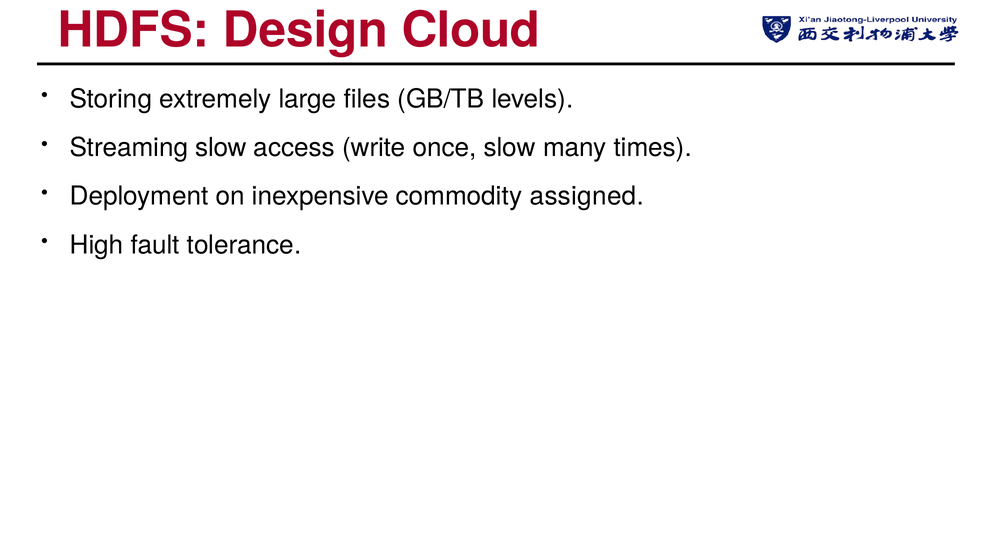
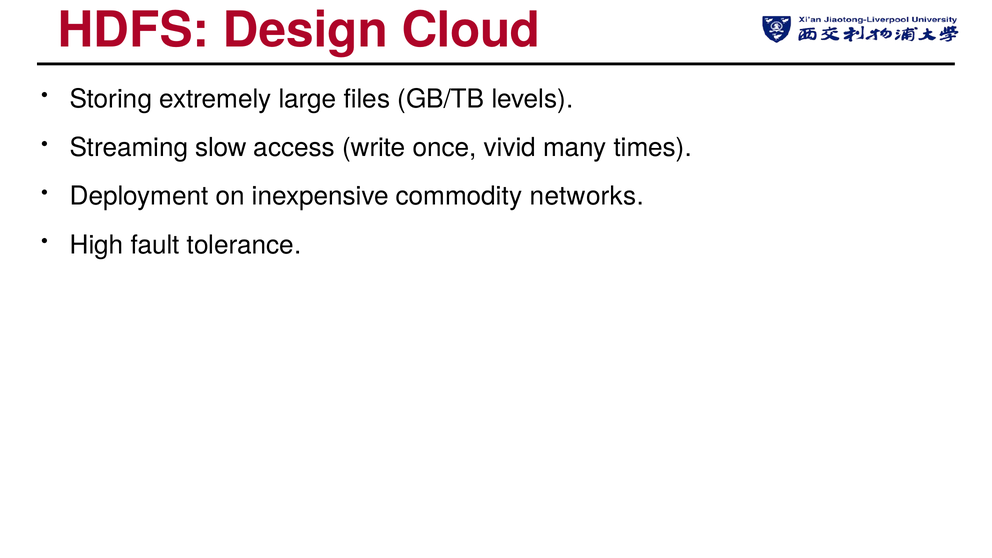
once slow: slow -> vivid
assigned: assigned -> networks
